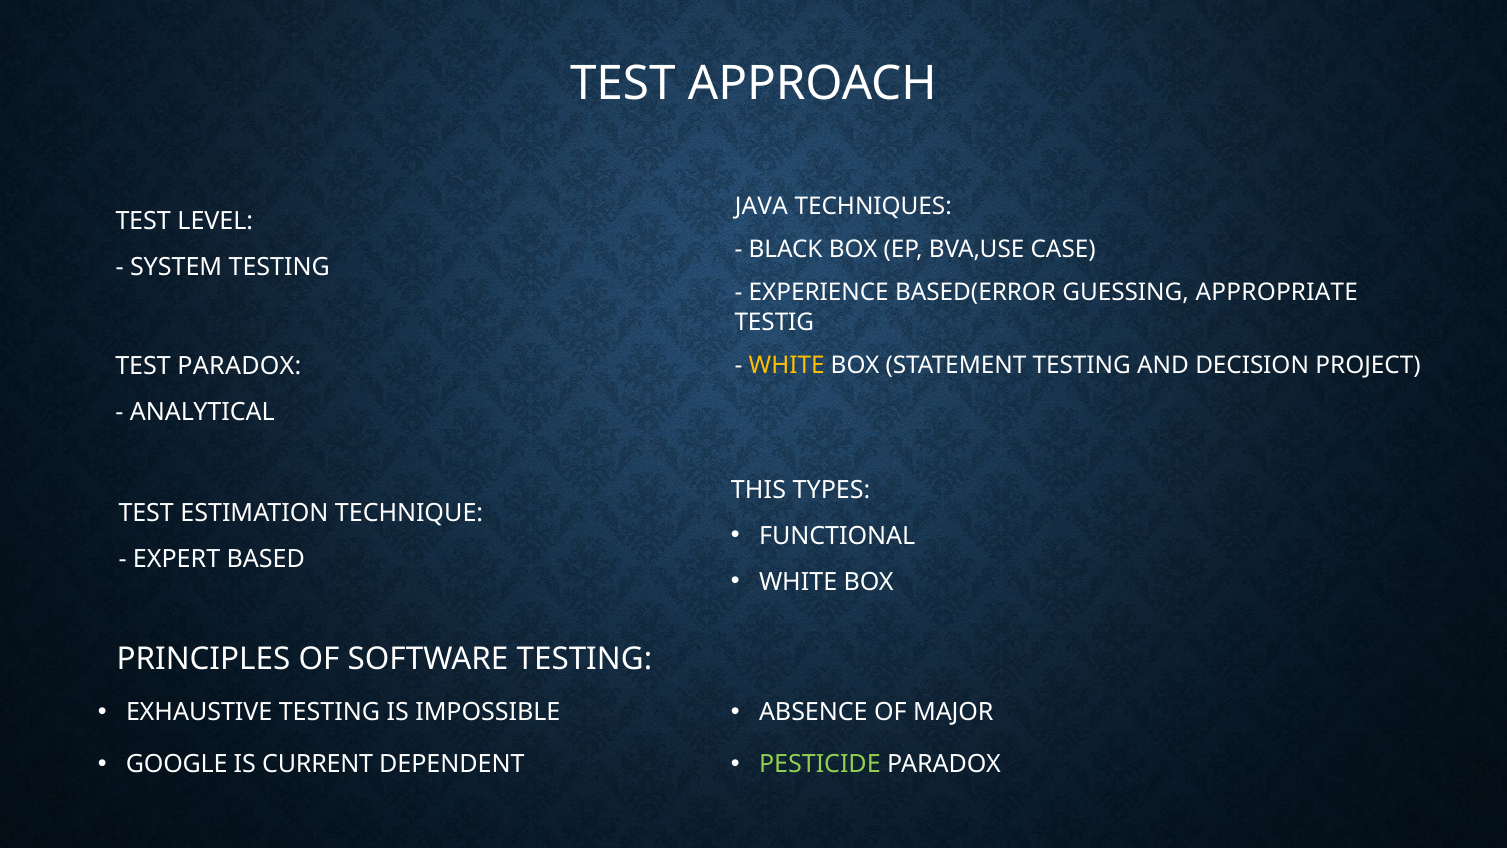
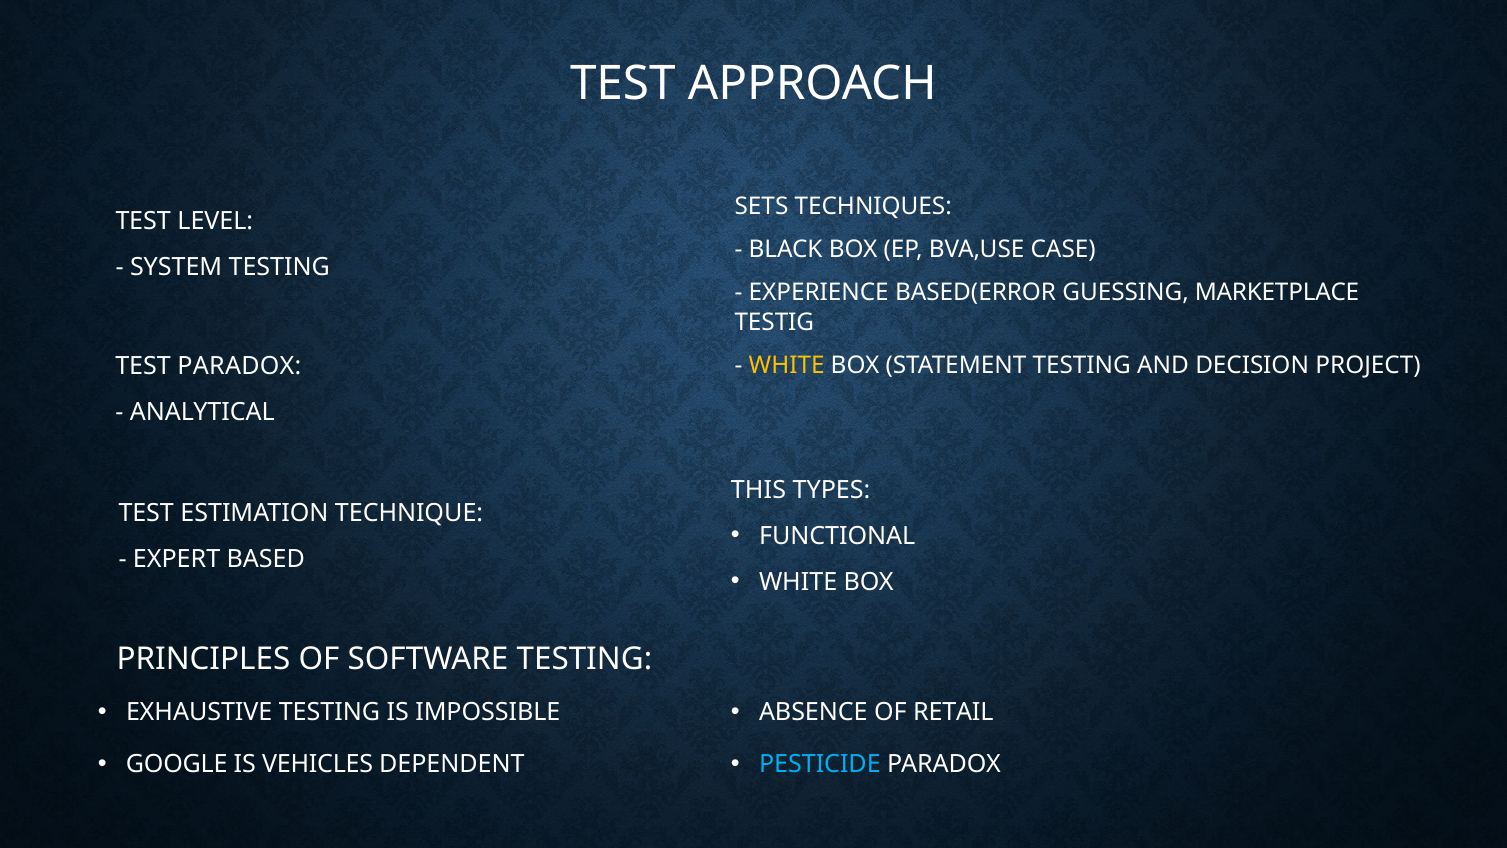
JAVA: JAVA -> SETS
APPROPRIATE: APPROPRIATE -> MARKETPLACE
MAJOR: MAJOR -> RETAIL
CURRENT: CURRENT -> VEHICLES
PESTICIDE colour: light green -> light blue
